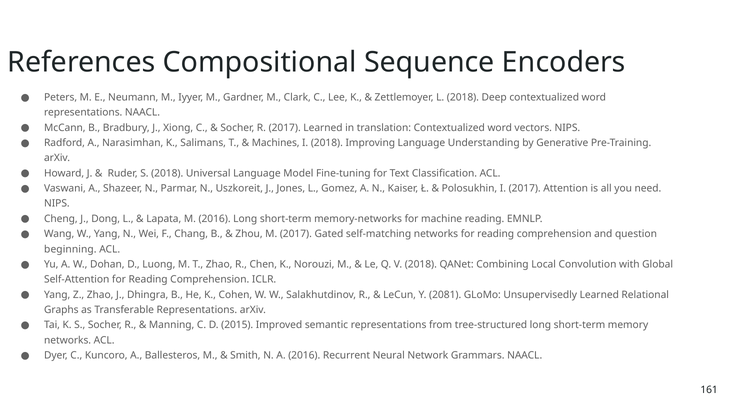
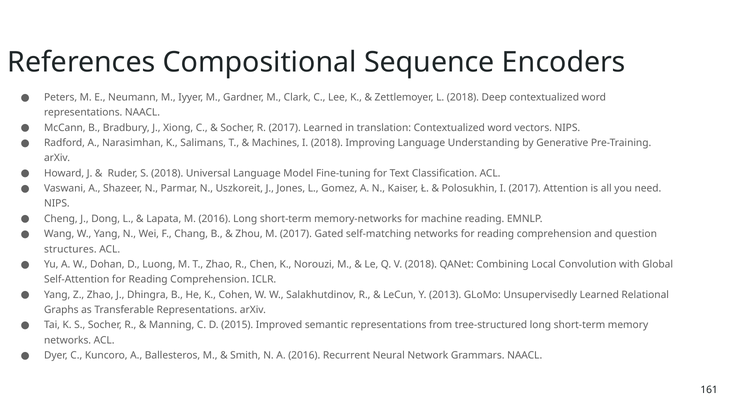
beginning: beginning -> structures
2081: 2081 -> 2013
